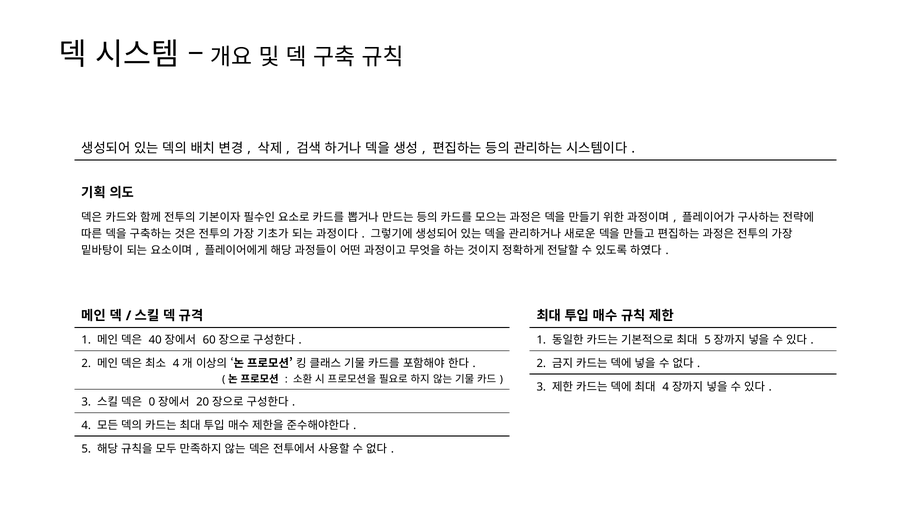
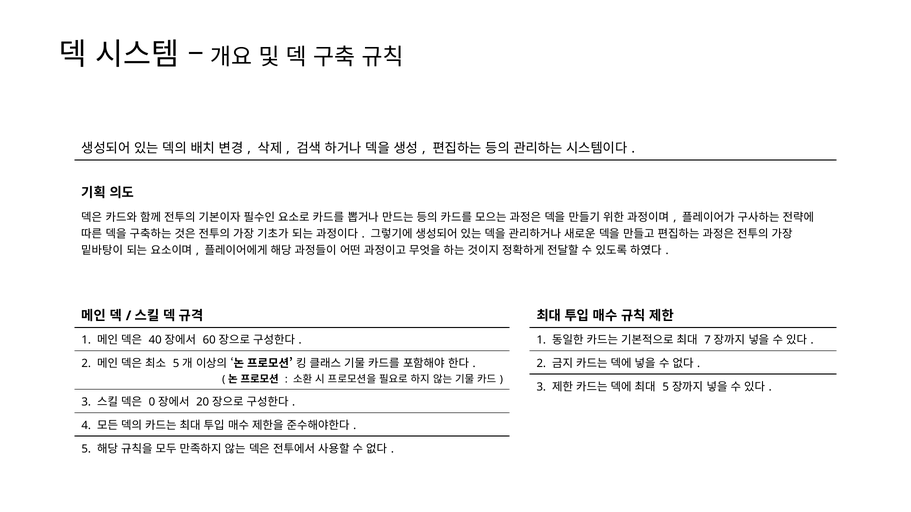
5 at (708, 341): 5 -> 7
4 at (176, 364): 4 -> 5
4 at (666, 387): 4 -> 5
